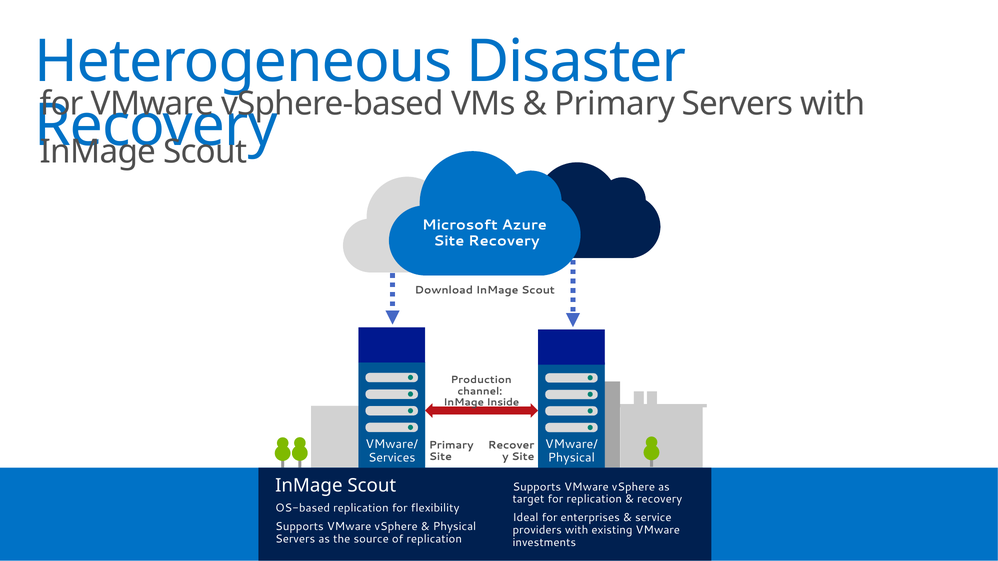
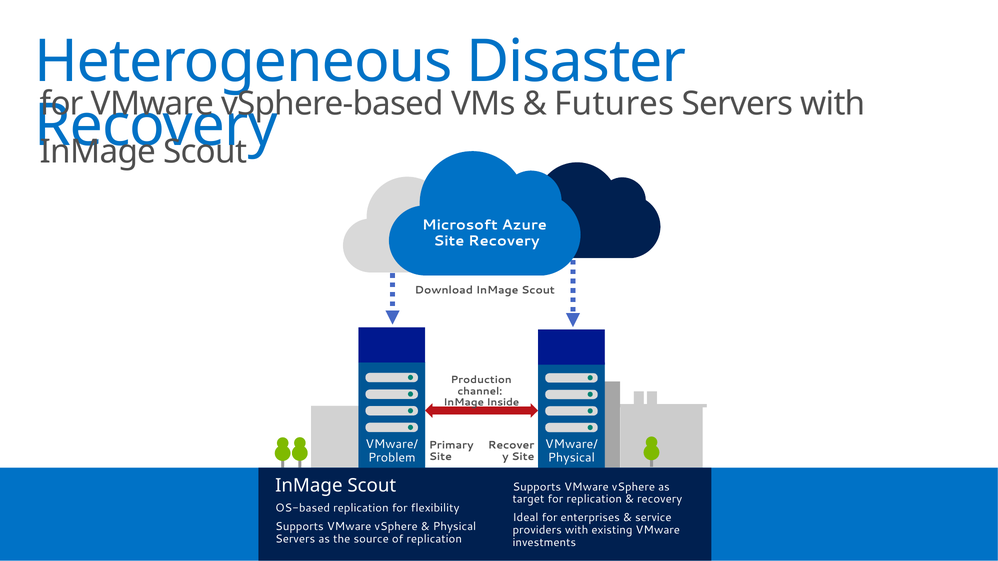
Primary at (615, 104): Primary -> Futures
Services: Services -> Problem
